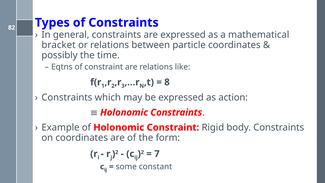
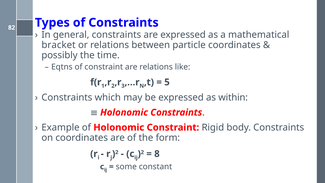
8: 8 -> 5
action: action -> within
7: 7 -> 8
